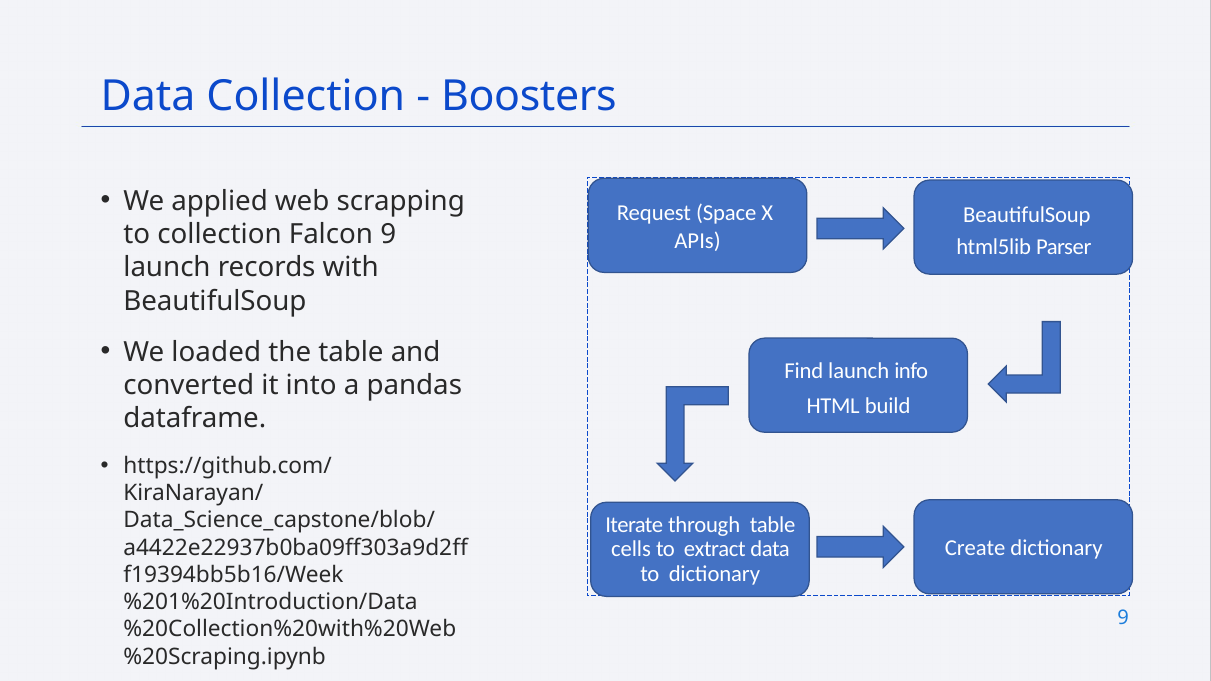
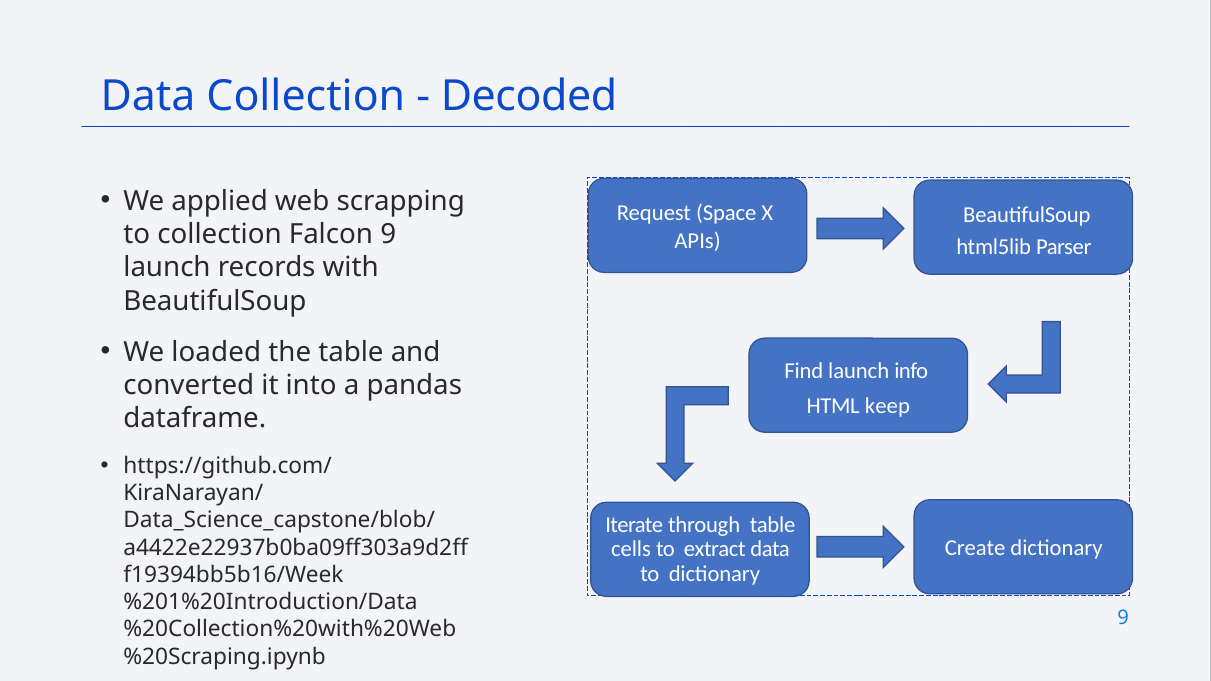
Boosters: Boosters -> Decoded
build: build -> keep
